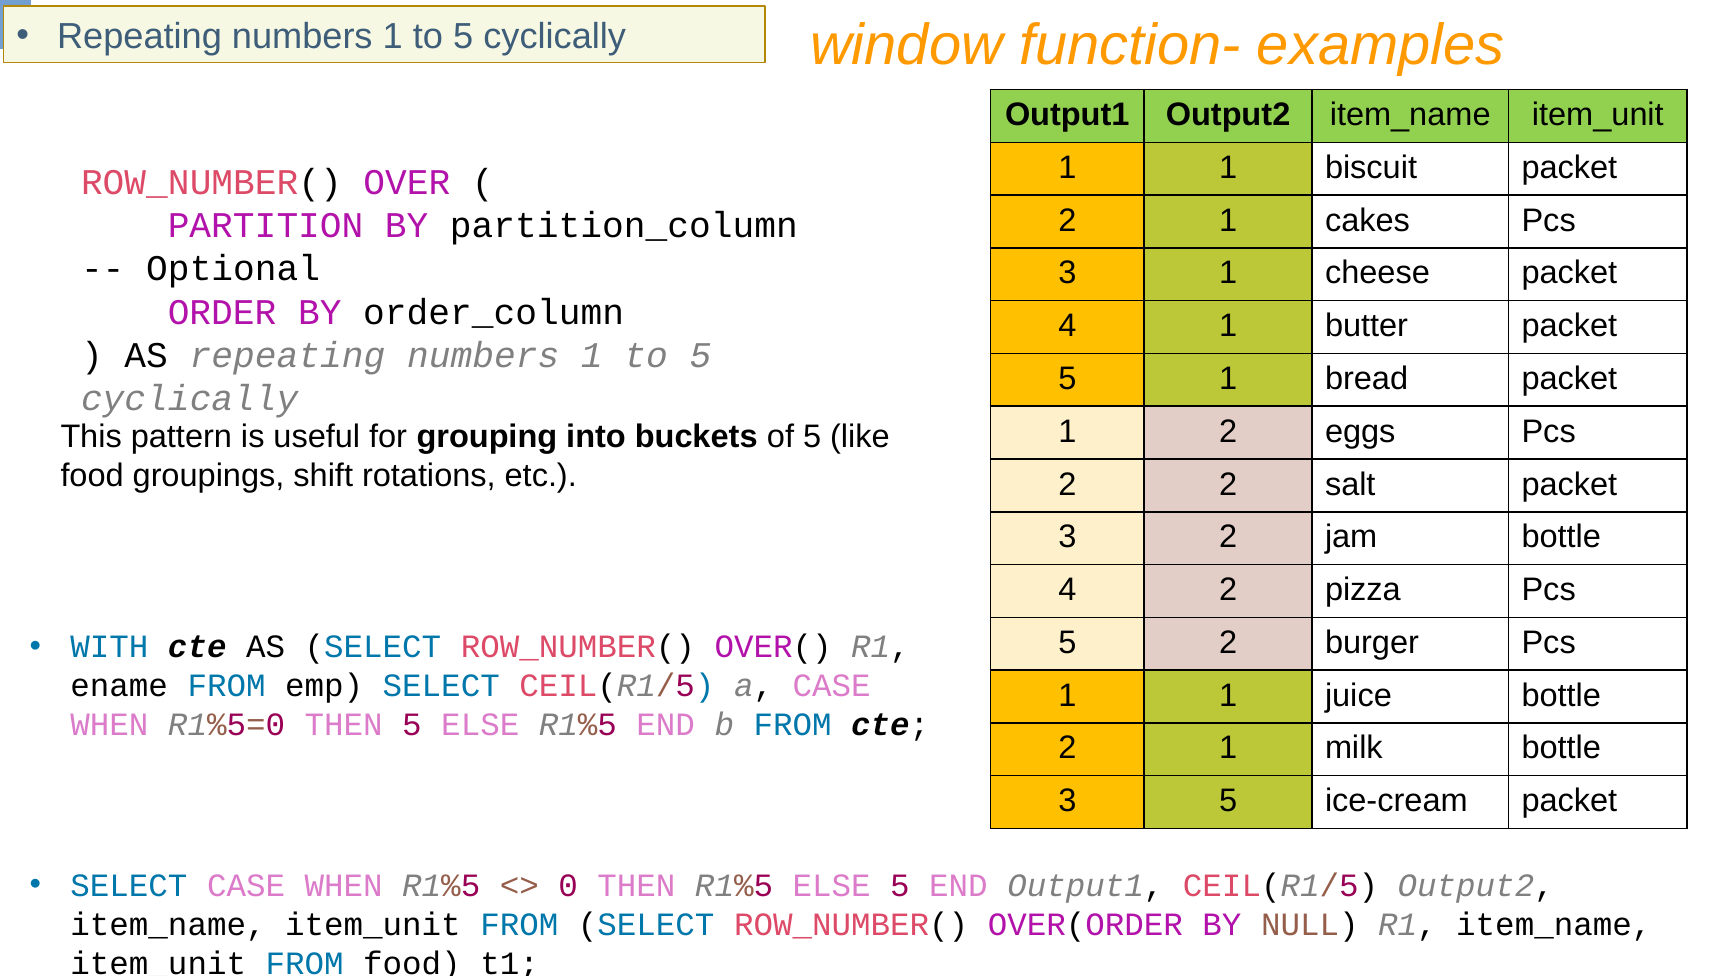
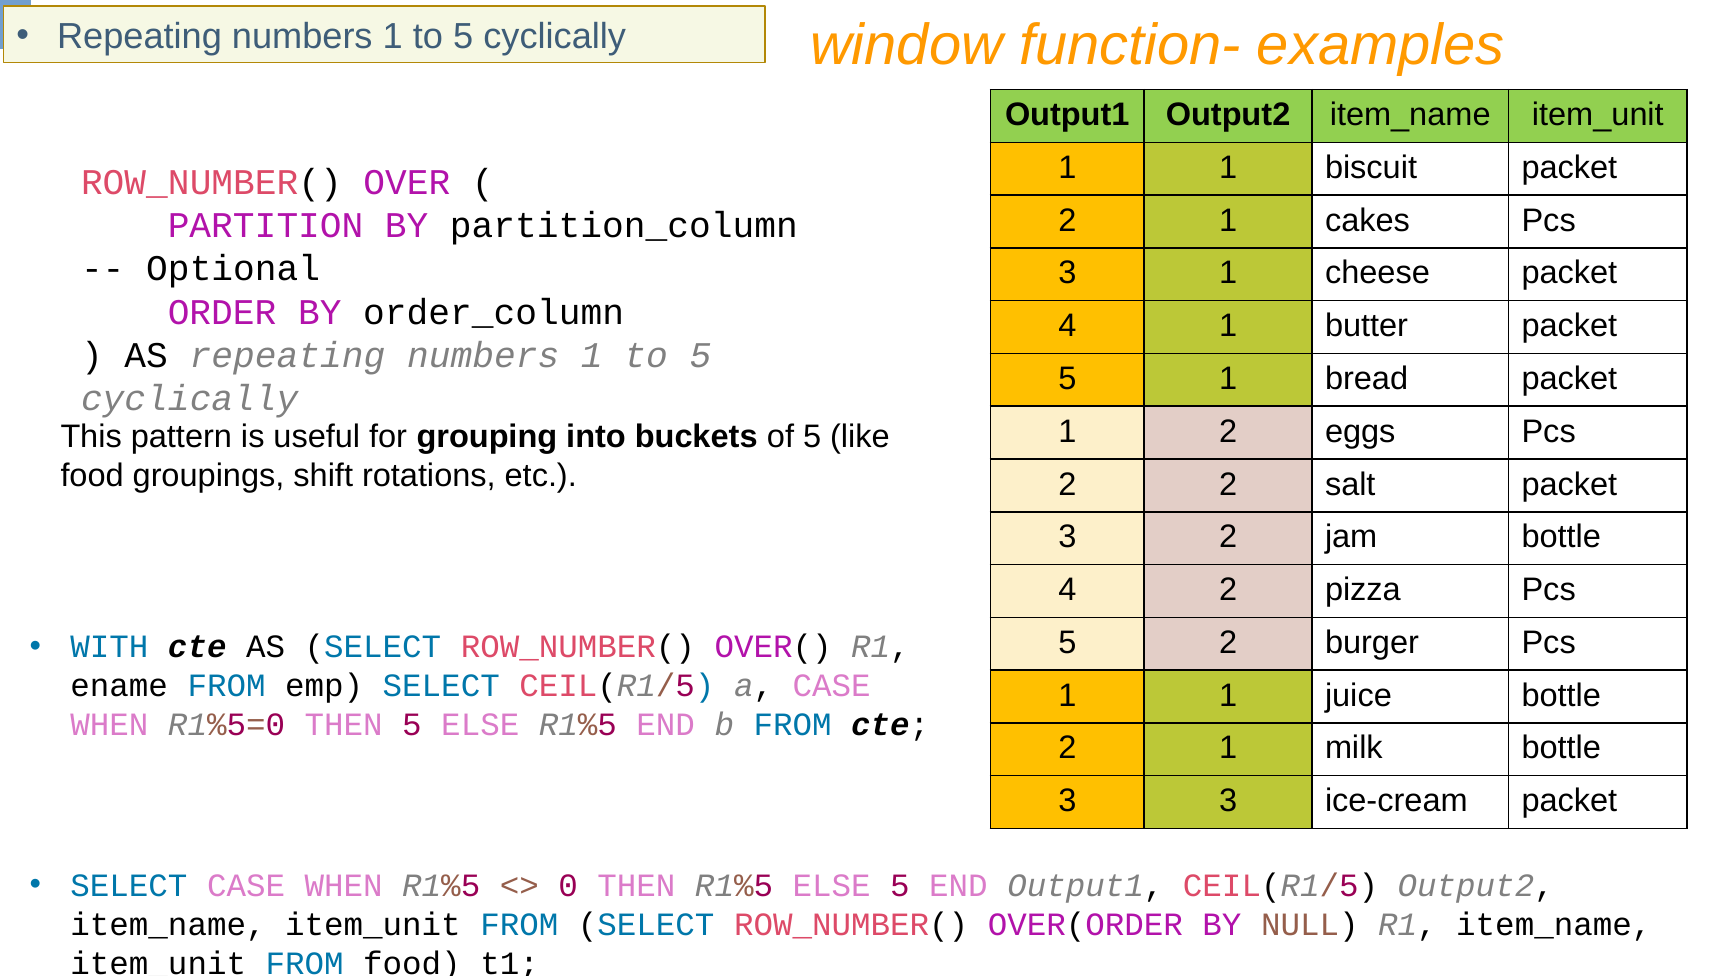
3 5: 5 -> 3
